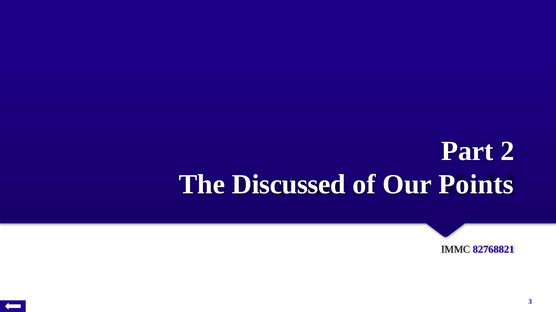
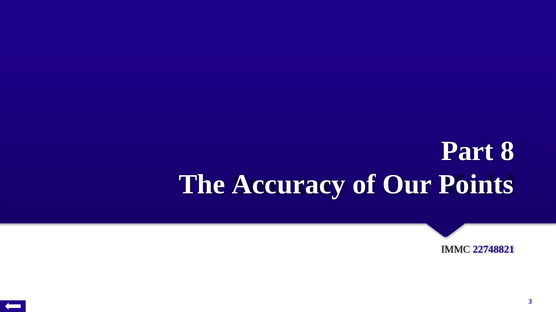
2: 2 -> 8
Discussed: Discussed -> Accuracy
82768821: 82768821 -> 22748821
